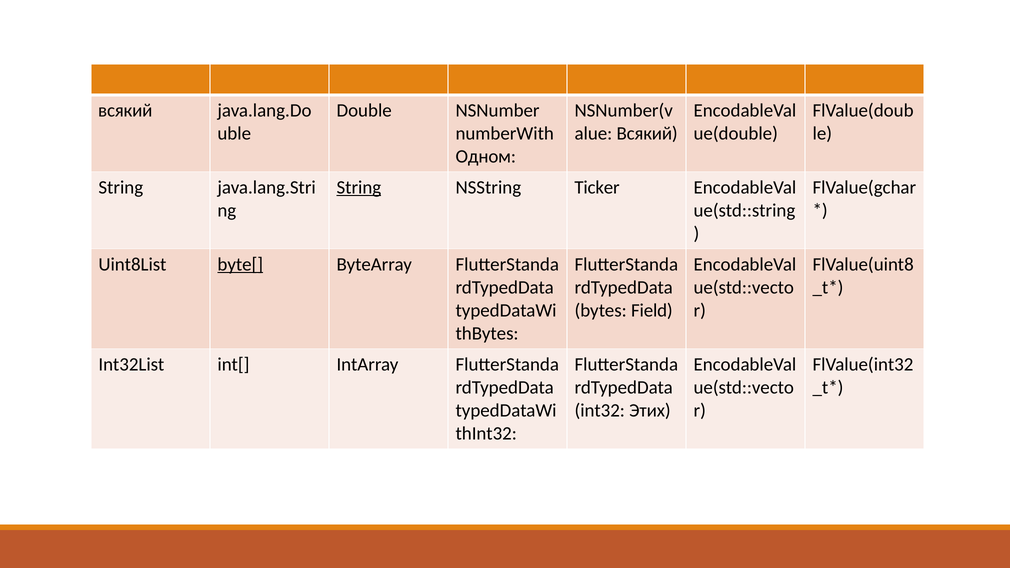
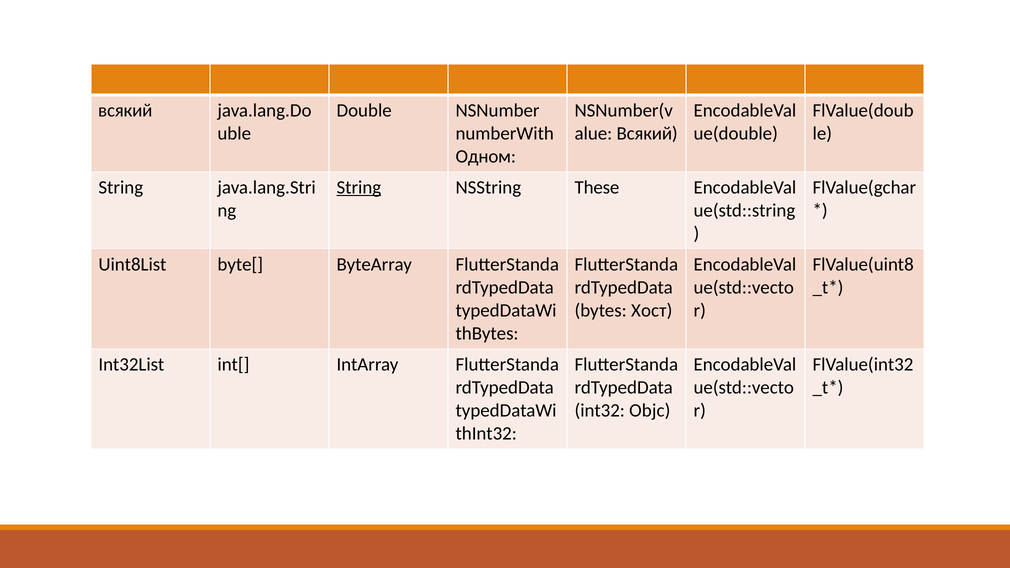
Ticker: Ticker -> These
byte[ underline: present -> none
Field: Field -> Хост
Этих: Этих -> Objc
